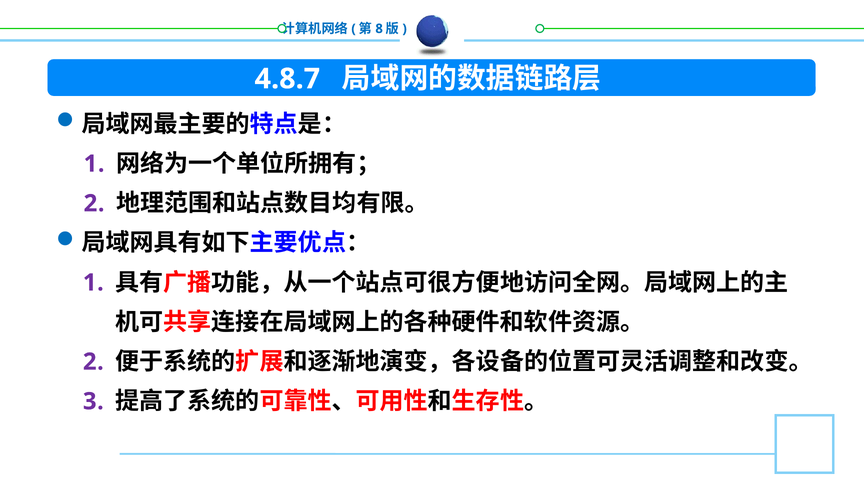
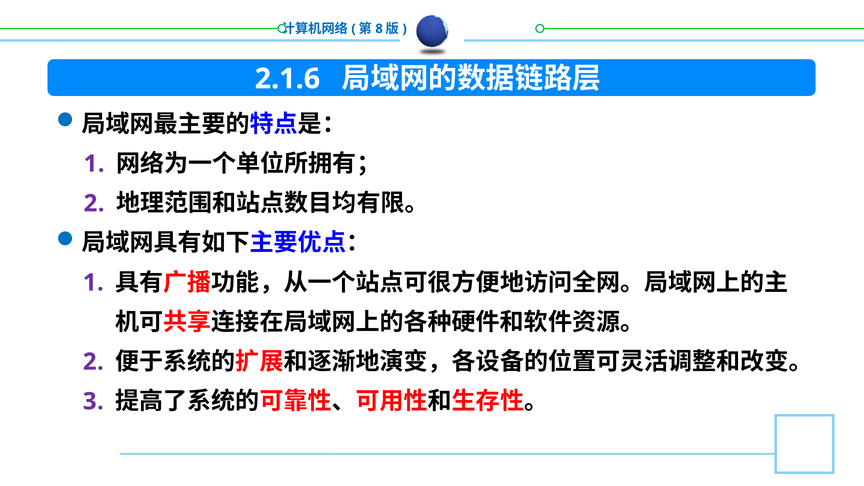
4.8.7: 4.8.7 -> 2.1.6
